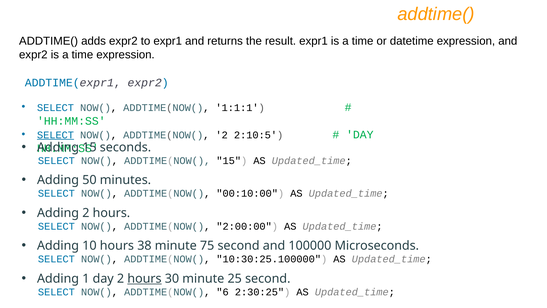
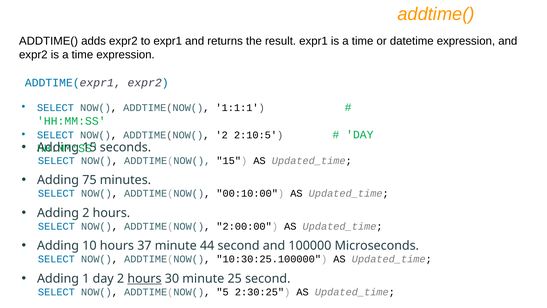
SELECT at (56, 135) underline: present -> none
50: 50 -> 75
38: 38 -> 37
75: 75 -> 44
6: 6 -> 5
